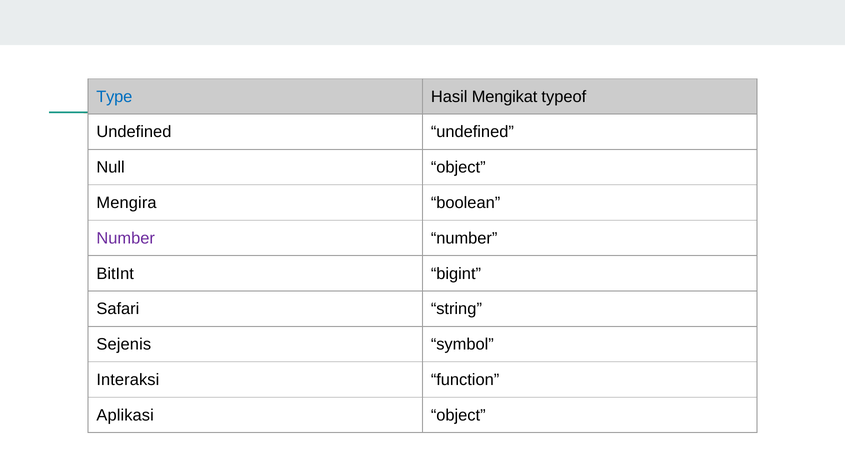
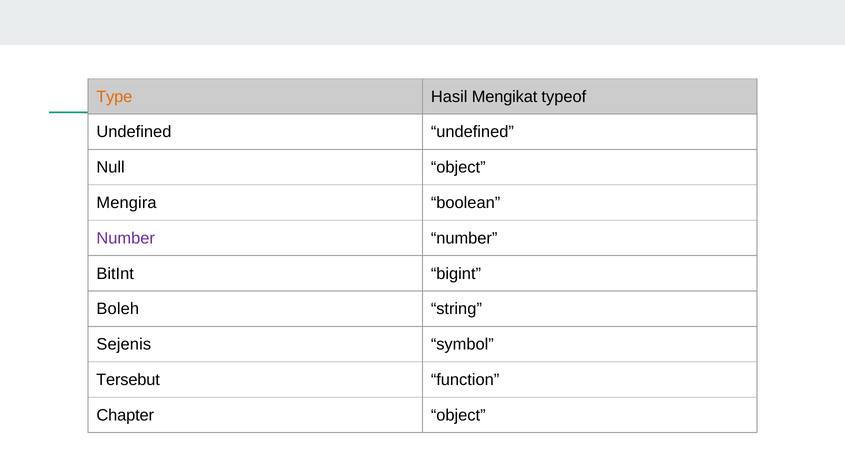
Type colour: blue -> orange
Safari: Safari -> Boleh
Interaksi: Interaksi -> Tersebut
Aplikasi: Aplikasi -> Chapter
